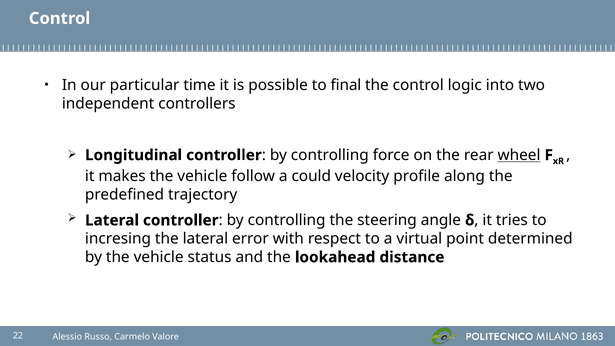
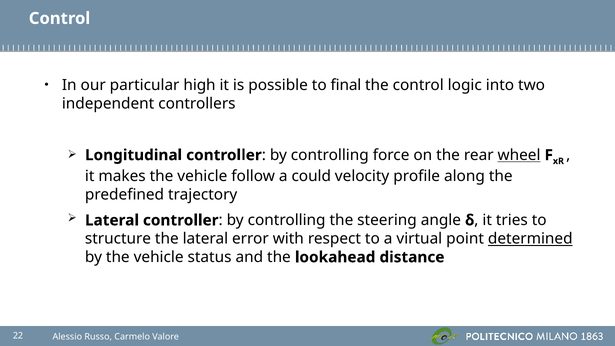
time: time -> high
incresing: incresing -> structure
determined underline: none -> present
